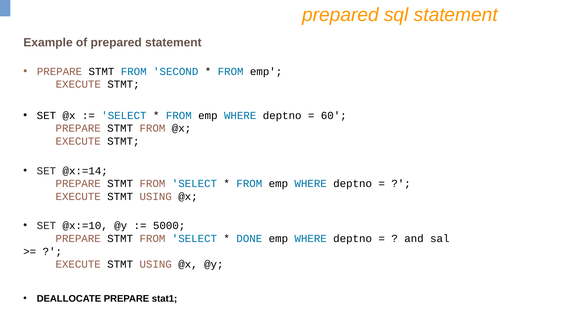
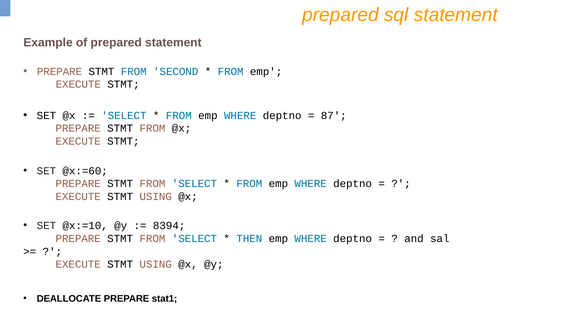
60: 60 -> 87
@x:=14: @x:=14 -> @x:=60
5000: 5000 -> 8394
DONE: DONE -> THEN
